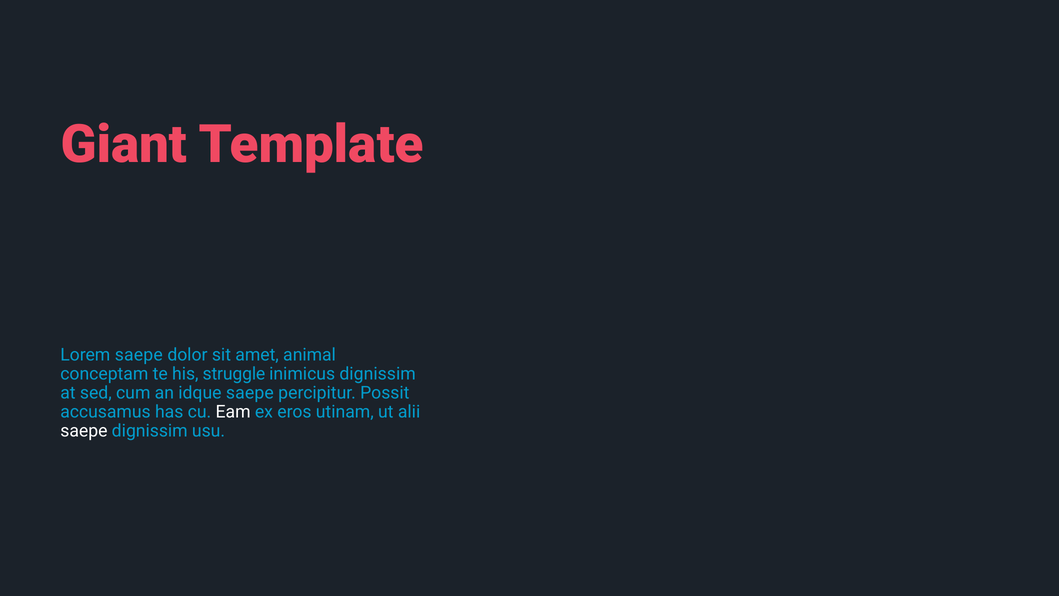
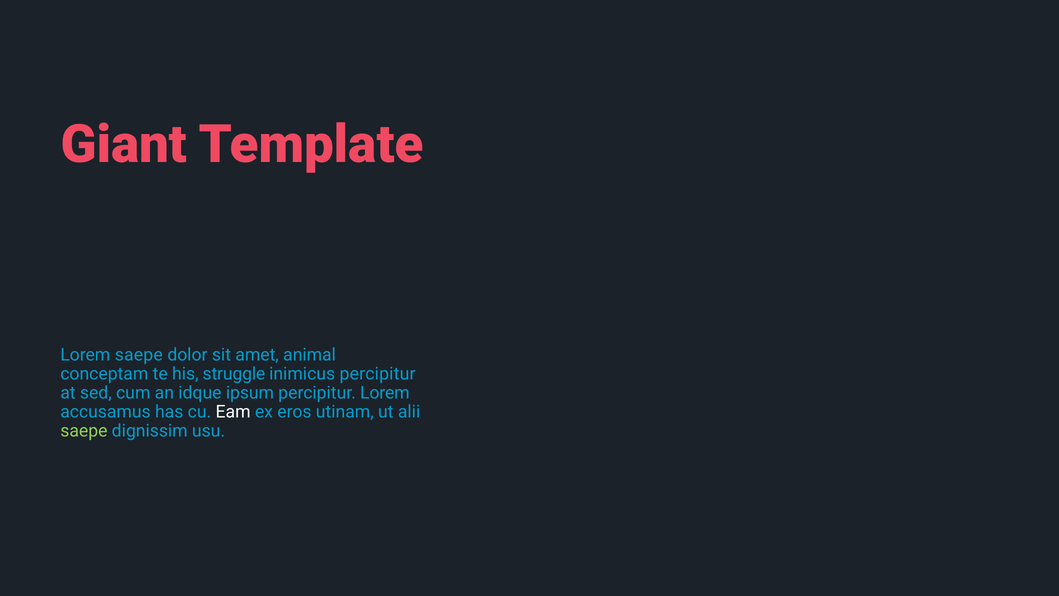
inimicus dignissim: dignissim -> percipitur
idque saepe: saepe -> ipsum
percipitur Possit: Possit -> Lorem
saepe at (84, 431) colour: white -> light green
